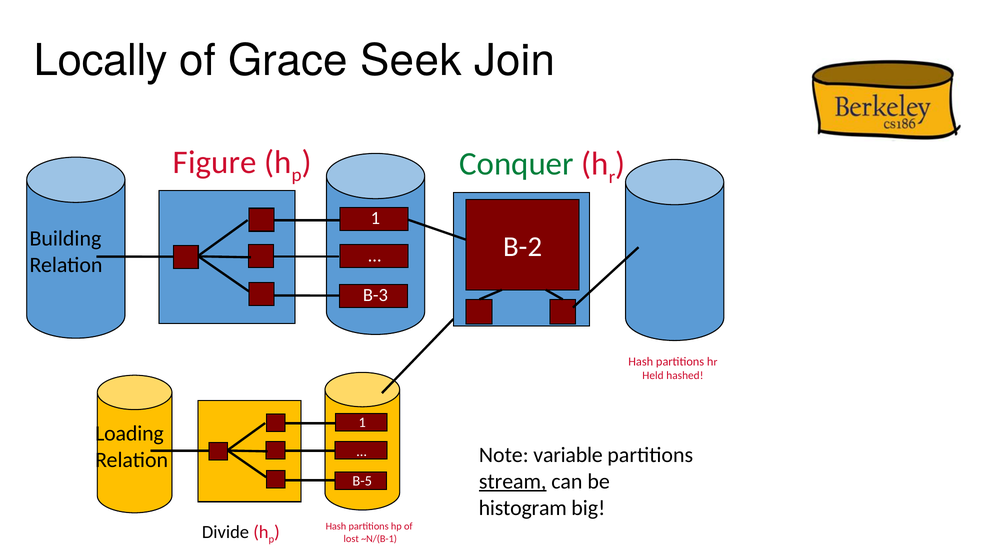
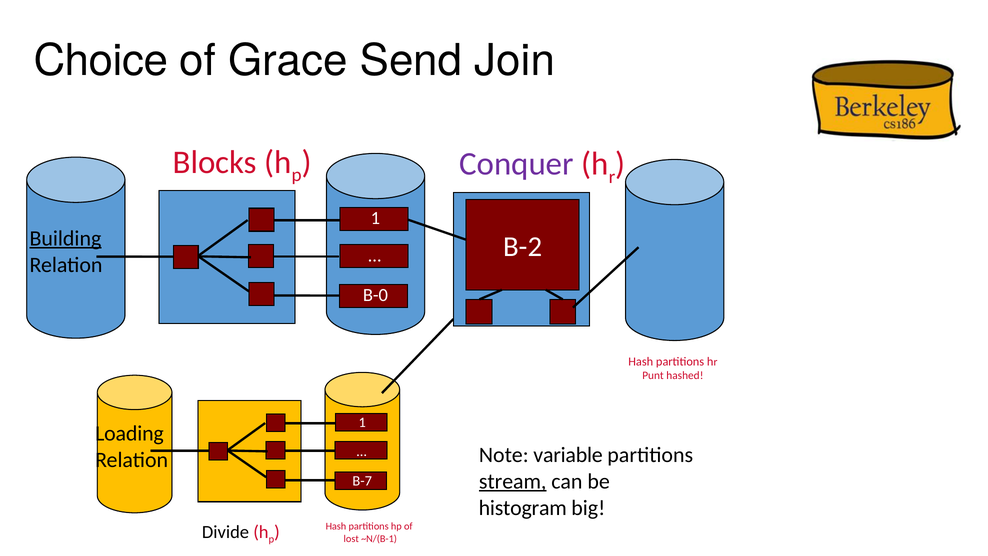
Locally: Locally -> Choice
Seek: Seek -> Send
Figure: Figure -> Blocks
Conquer colour: green -> purple
Building underline: none -> present
B-3: B-3 -> B-0
Held: Held -> Punt
B-5: B-5 -> B-7
